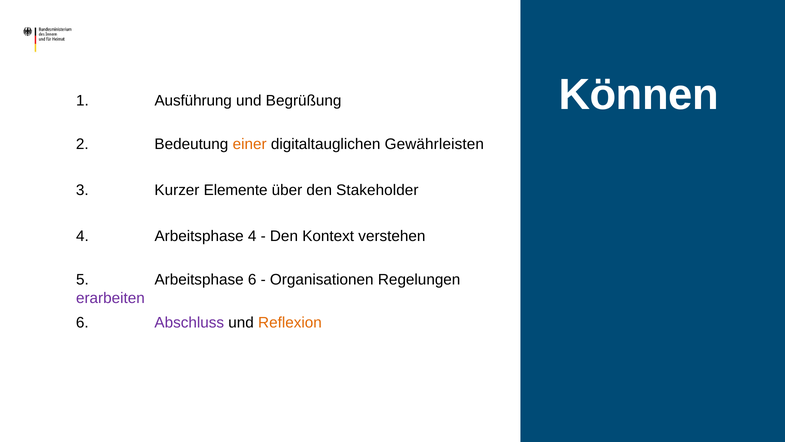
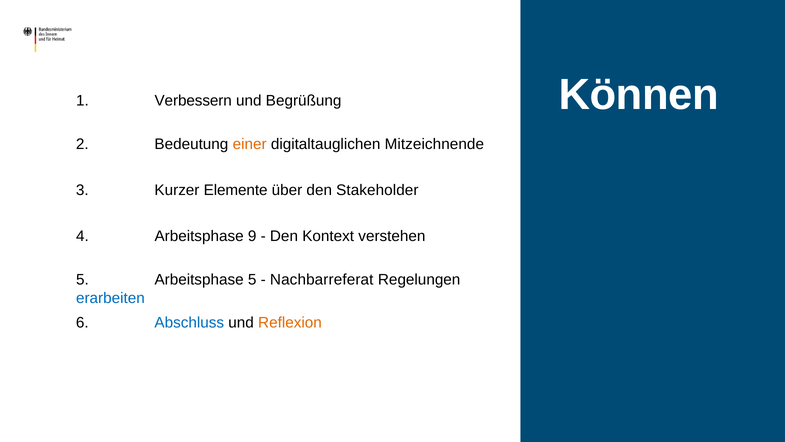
Ausführung: Ausführung -> Verbessern
Gewährleisten: Gewährleisten -> Mitzeichnende
Arbeitsphase 4: 4 -> 9
Arbeitsphase 6: 6 -> 5
Organisationen: Organisationen -> Nachbarreferat
erarbeiten colour: purple -> blue
Abschluss colour: purple -> blue
